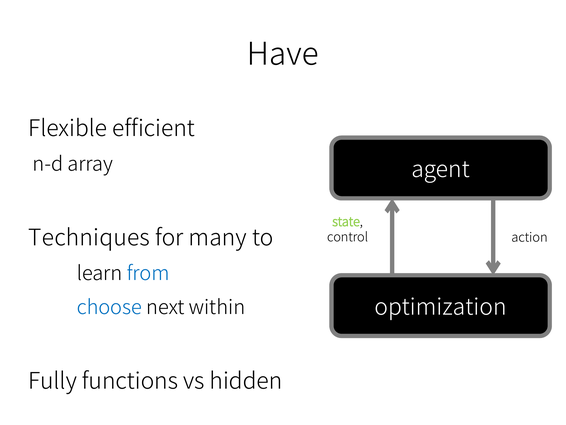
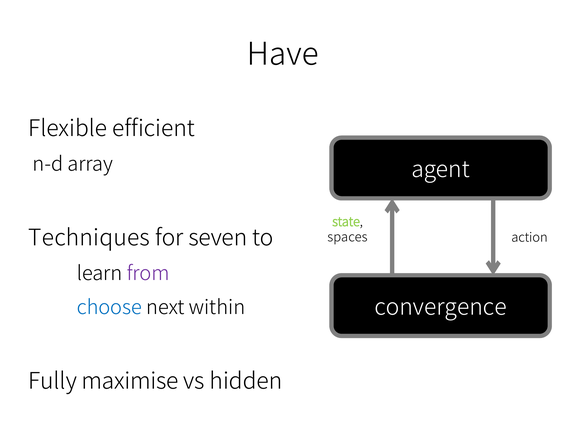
many: many -> seven
control: control -> spaces
from colour: blue -> purple
optimization: optimization -> convergence
functions: functions -> maximise
